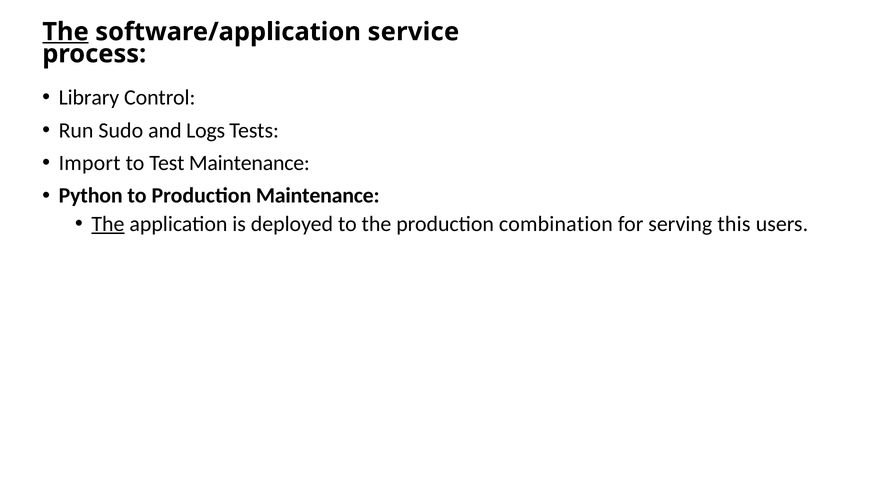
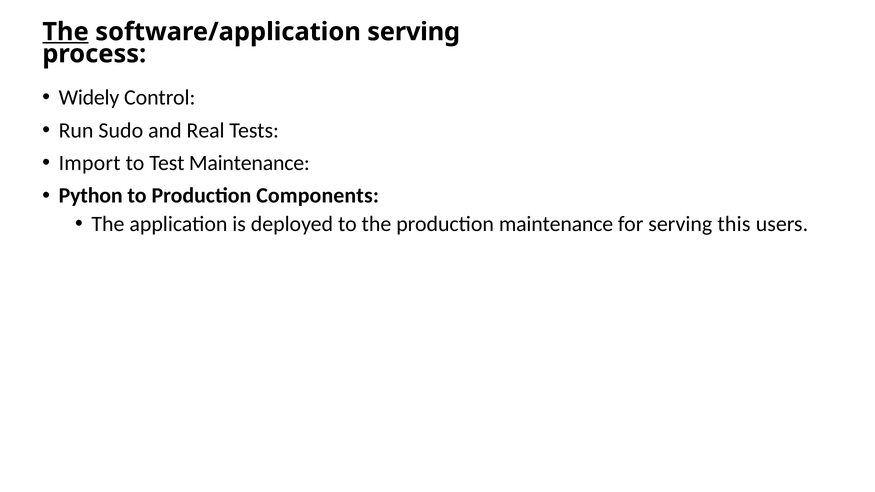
software/application service: service -> serving
Library: Library -> Widely
Logs: Logs -> Real
Production Maintenance: Maintenance -> Components
The at (108, 224) underline: present -> none
production combination: combination -> maintenance
